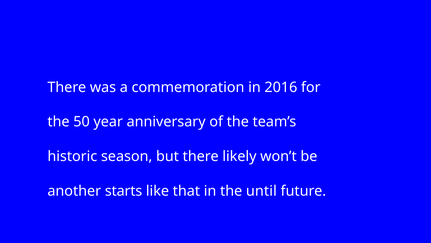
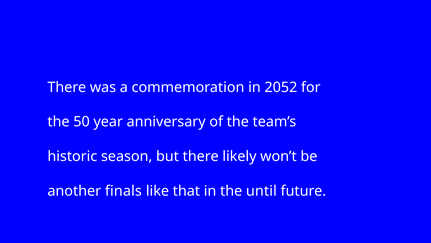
2016: 2016 -> 2052
starts: starts -> finals
